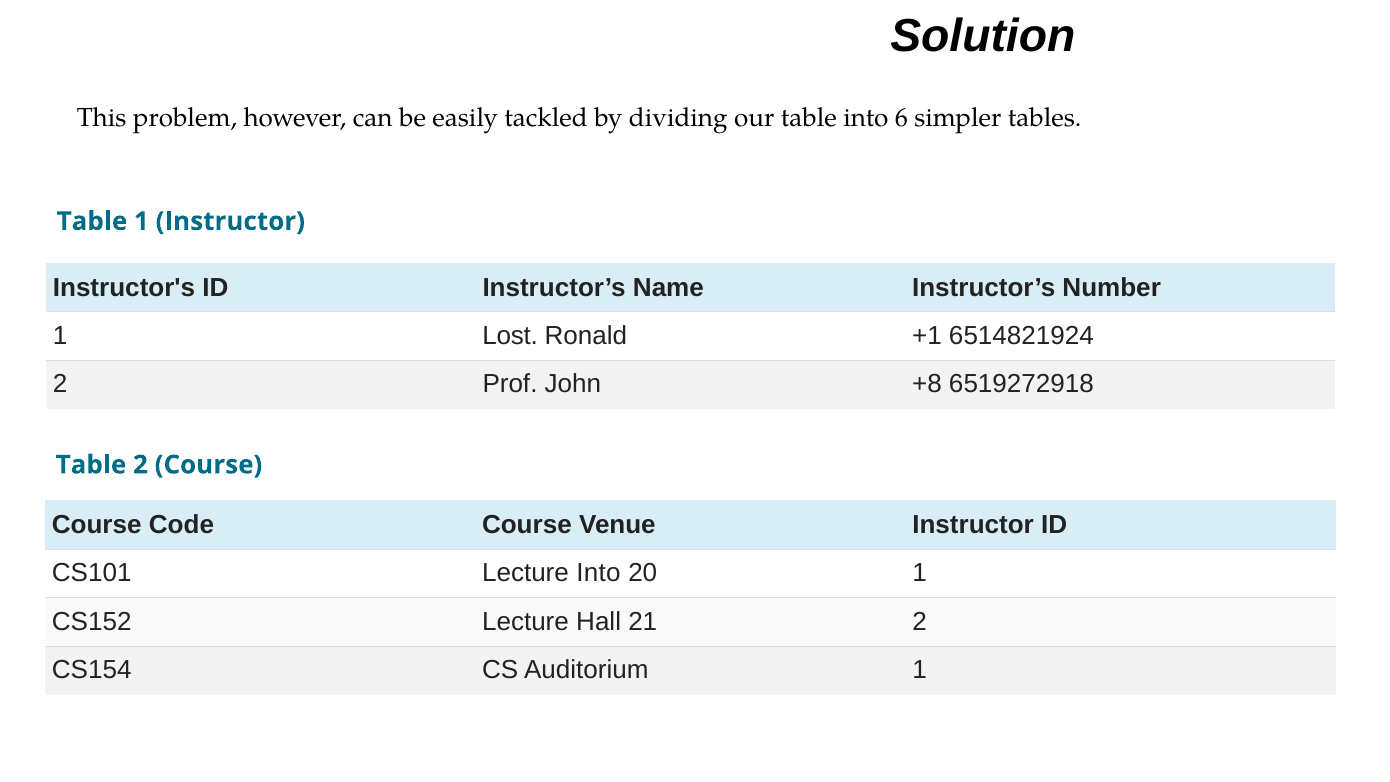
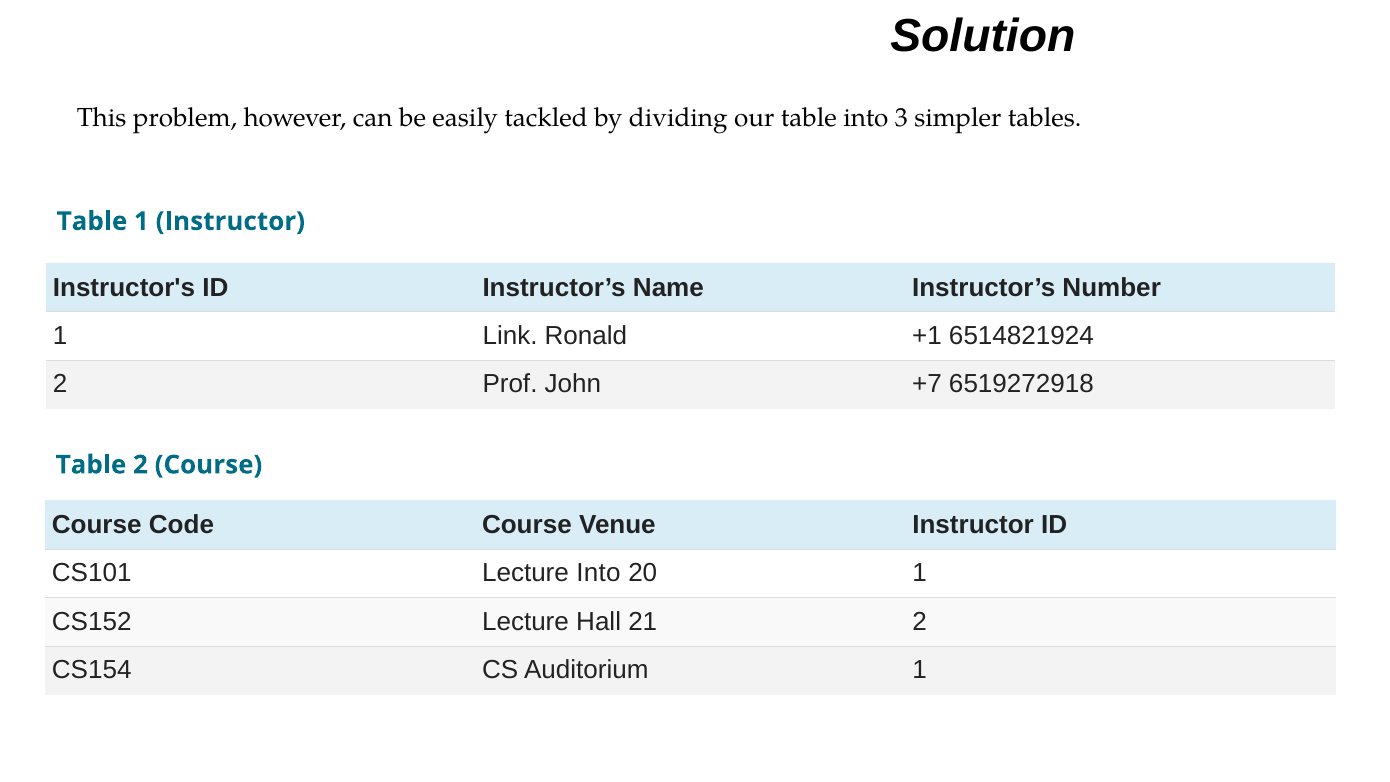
6: 6 -> 3
Lost: Lost -> Link
+8: +8 -> +7
